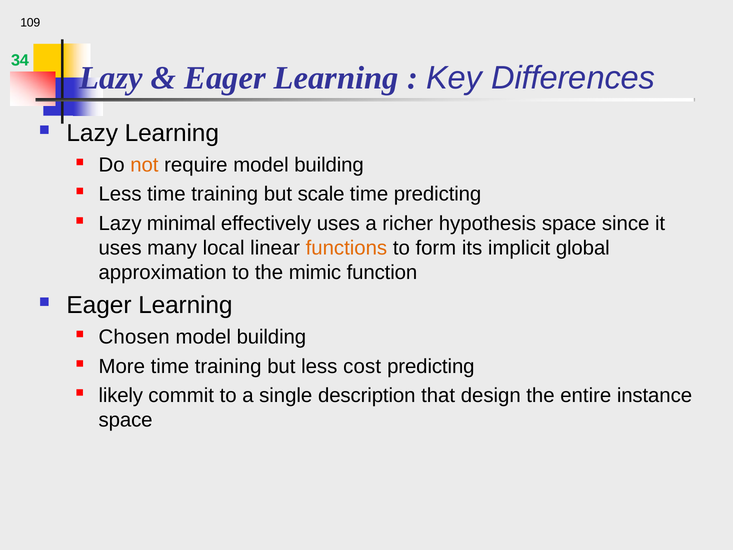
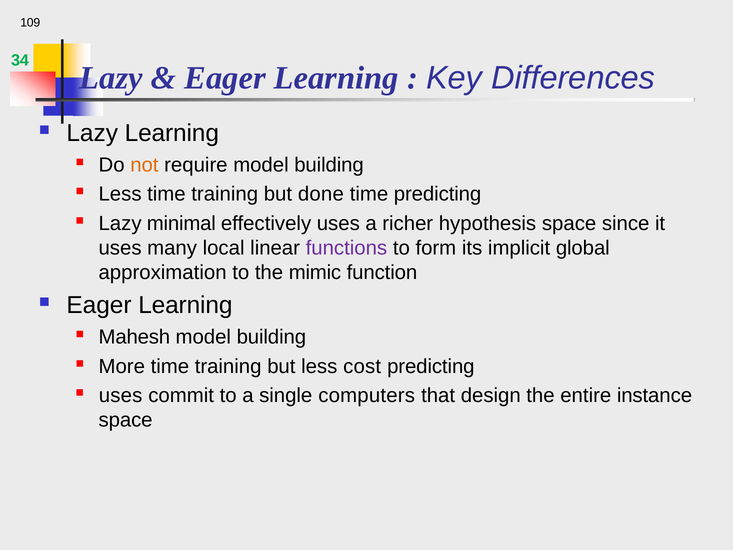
scale: scale -> done
functions colour: orange -> purple
Chosen: Chosen -> Mahesh
likely at (121, 395): likely -> uses
description: description -> computers
